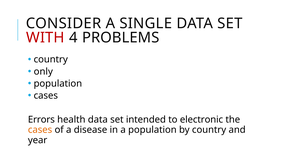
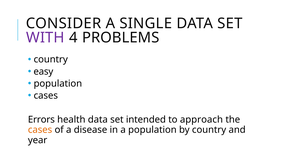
WITH colour: red -> purple
only: only -> easy
electronic: electronic -> approach
